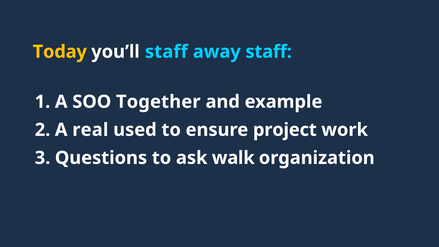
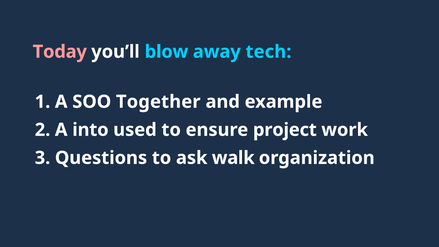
Today colour: yellow -> pink
you’ll staff: staff -> blow
away staff: staff -> tech
real: real -> into
